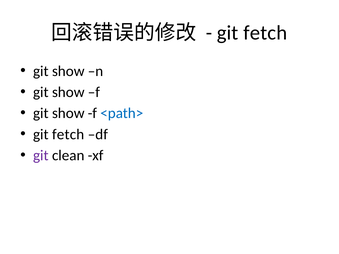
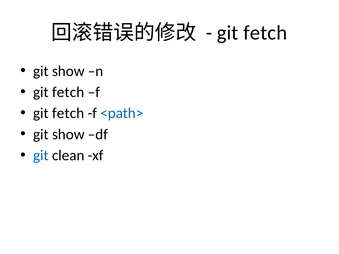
show at (68, 92): show -> fetch
show at (68, 113): show -> fetch
fetch at (68, 134): fetch -> show
git at (41, 156) colour: purple -> blue
